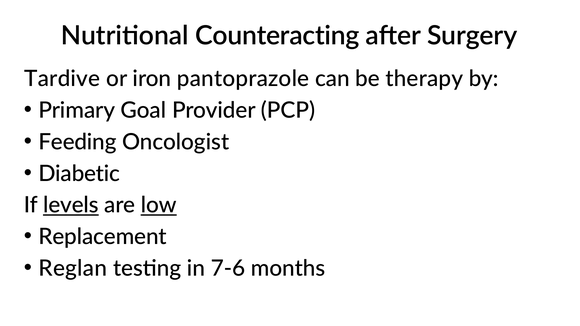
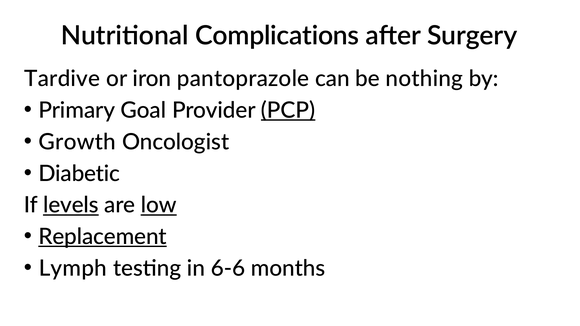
Counteracting: Counteracting -> Complications
therapy: therapy -> nothing
PCP underline: none -> present
Feeding: Feeding -> Growth
Replacement underline: none -> present
Reglan: Reglan -> Lymph
7-6: 7-6 -> 6-6
